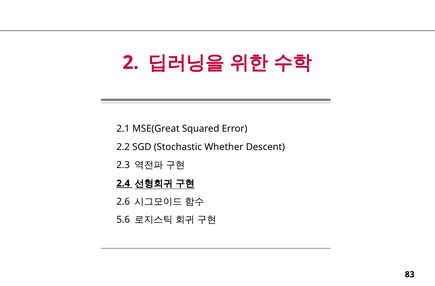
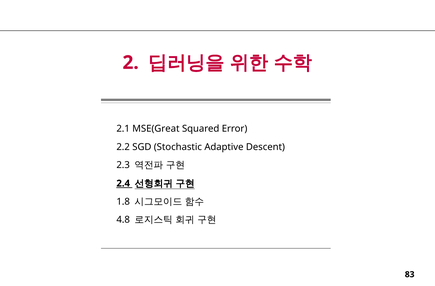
Whether: Whether -> Adaptive
2.6: 2.6 -> 1.8
5.6: 5.6 -> 4.8
